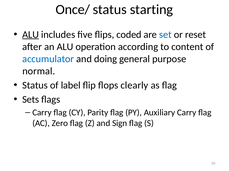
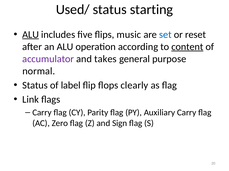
Once/: Once/ -> Used/
coded: coded -> music
content underline: none -> present
accumulator colour: blue -> purple
doing: doing -> takes
Sets: Sets -> Link
